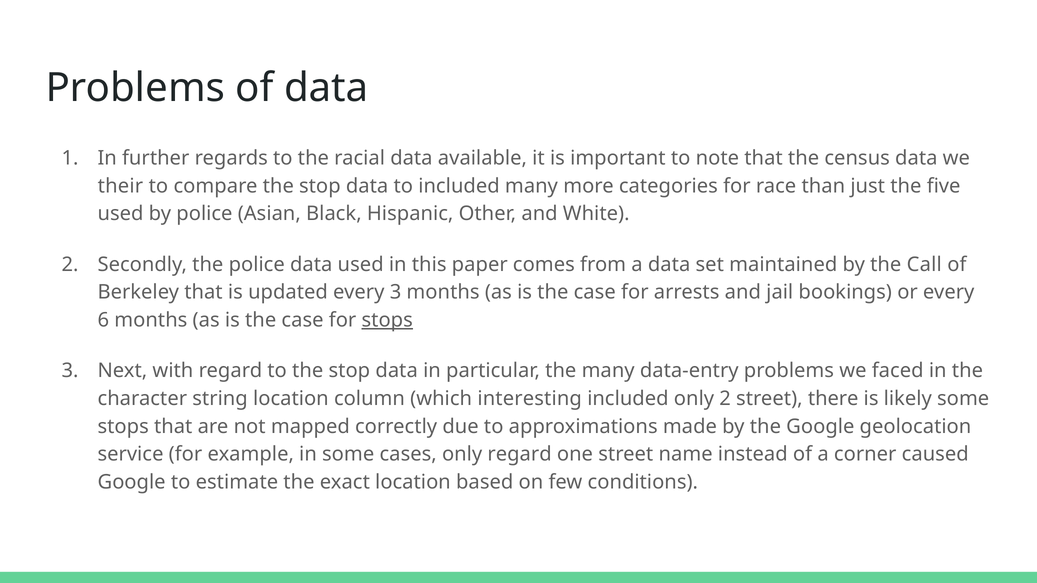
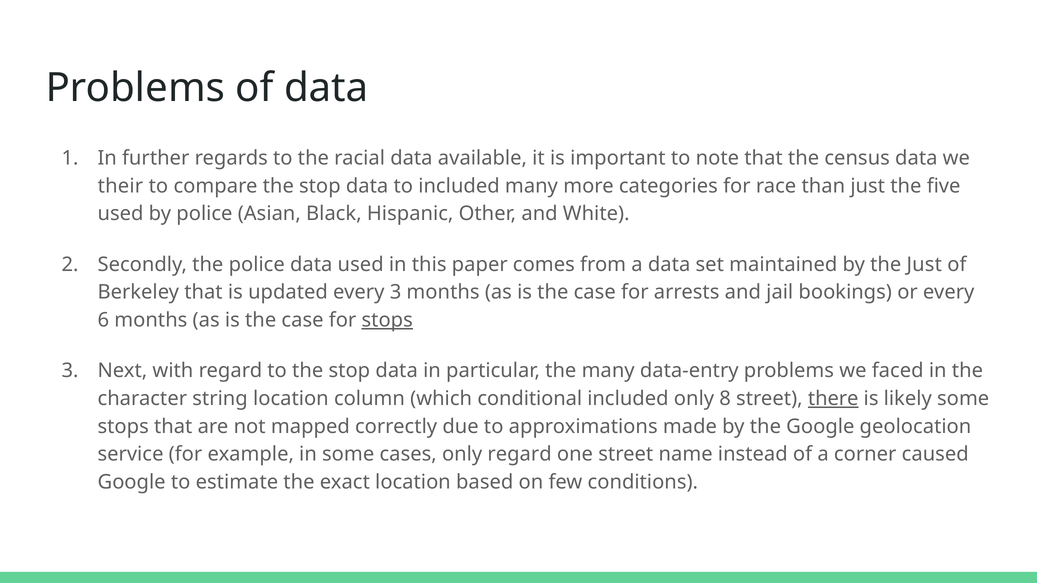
the Call: Call -> Just
interesting: interesting -> conditional
only 2: 2 -> 8
there underline: none -> present
